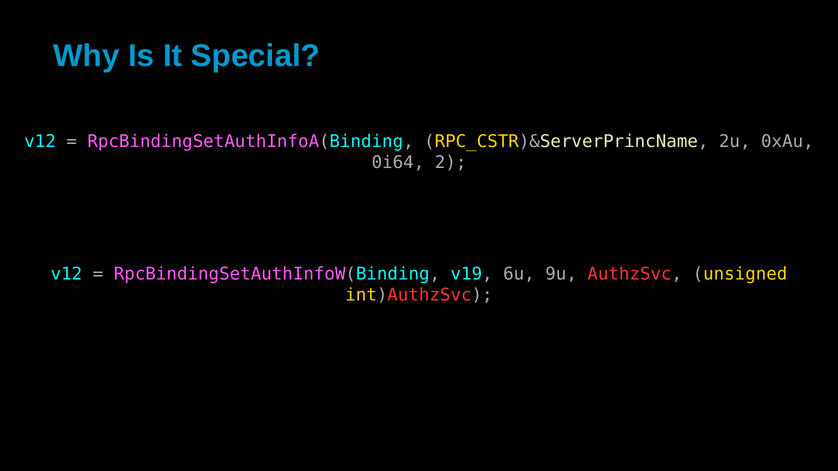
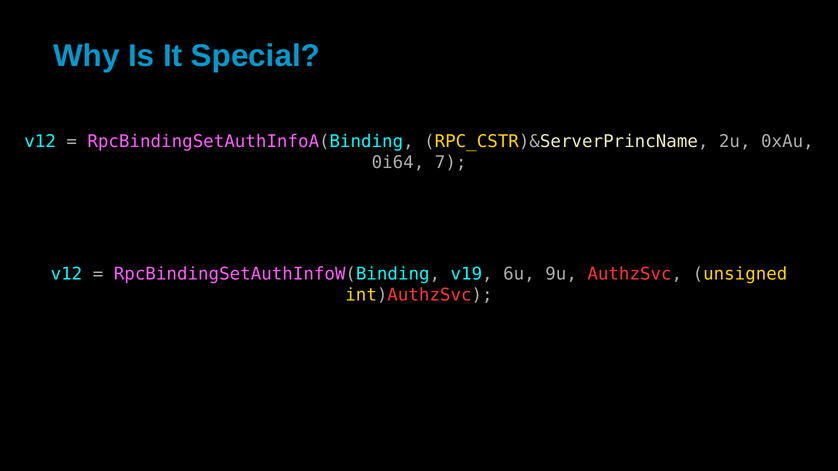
2: 2 -> 7
